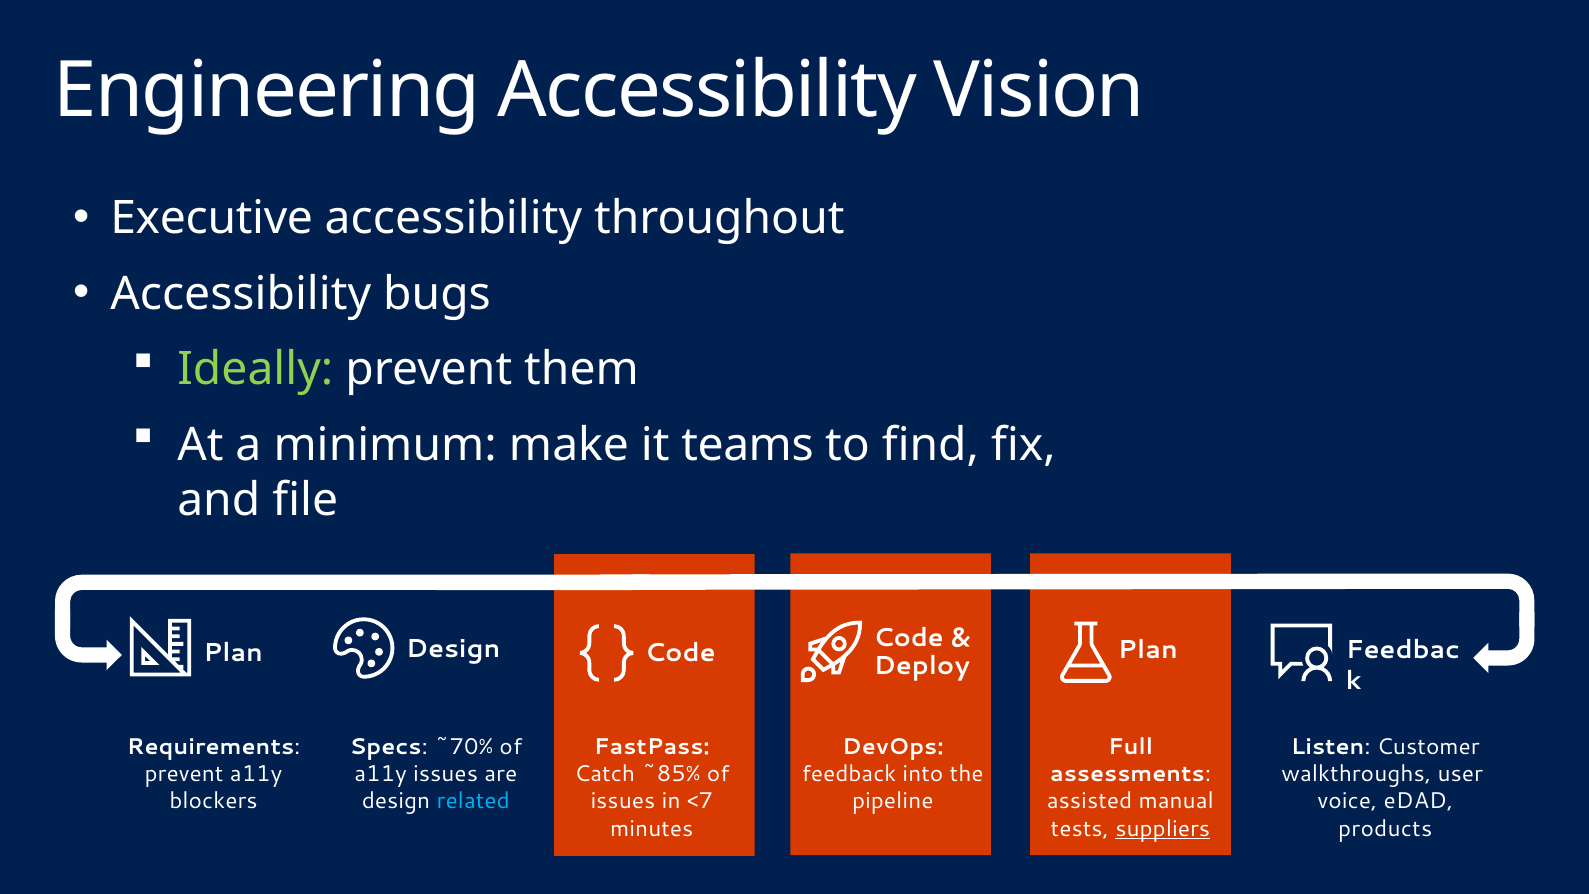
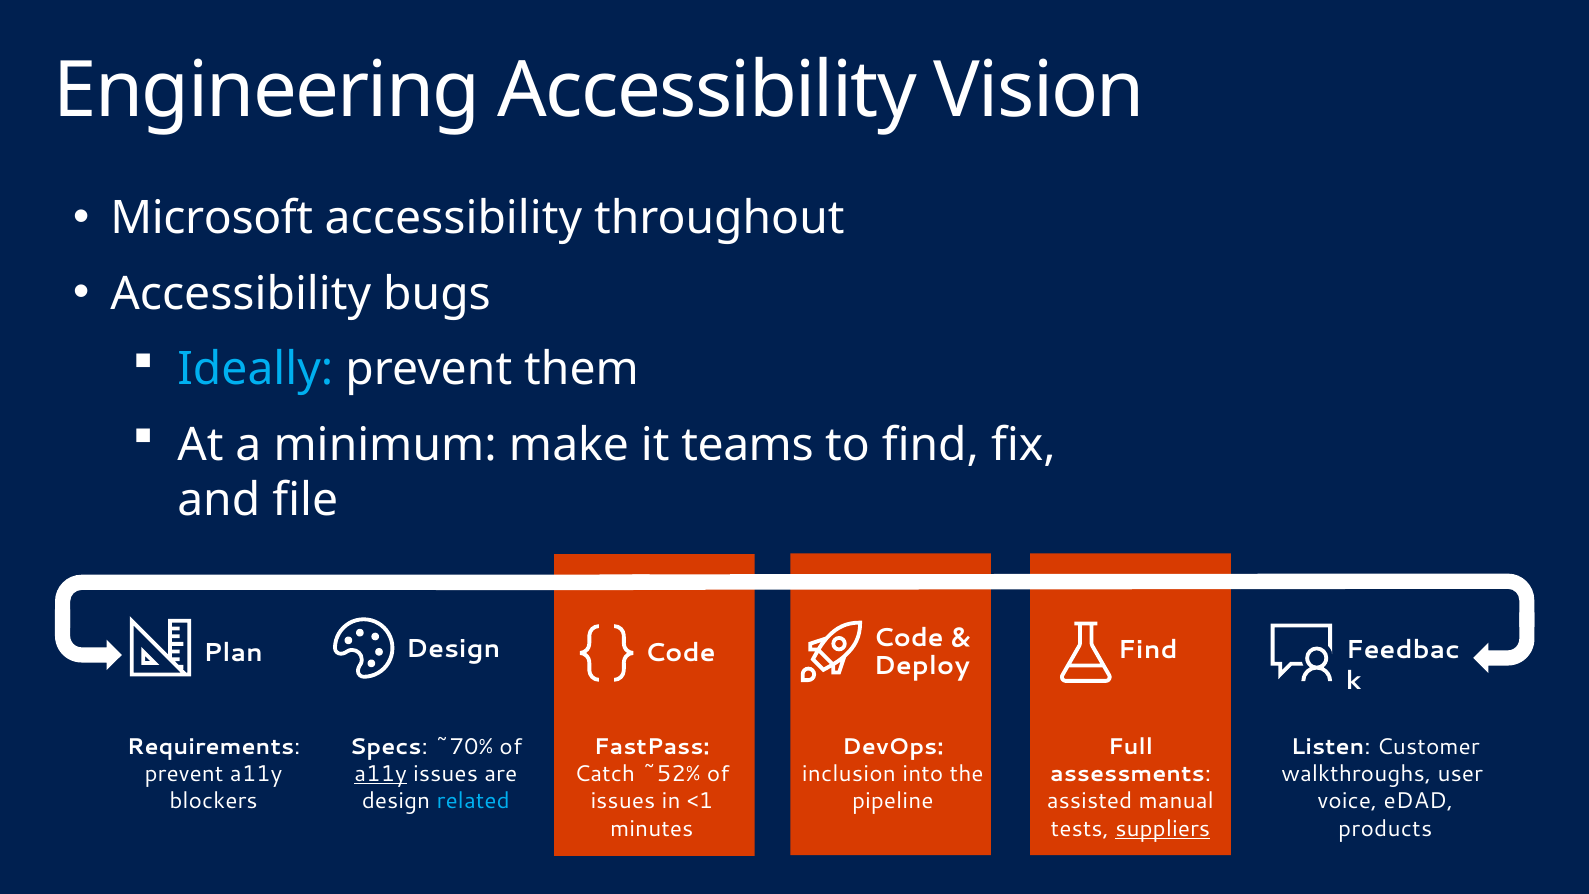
Executive: Executive -> Microsoft
Ideally colour: light green -> light blue
Plan at (1148, 650): Plan -> Find
a11y at (381, 774) underline: none -> present
~85%: ~85% -> ~52%
feedback: feedback -> inclusion
<7: <7 -> <1
